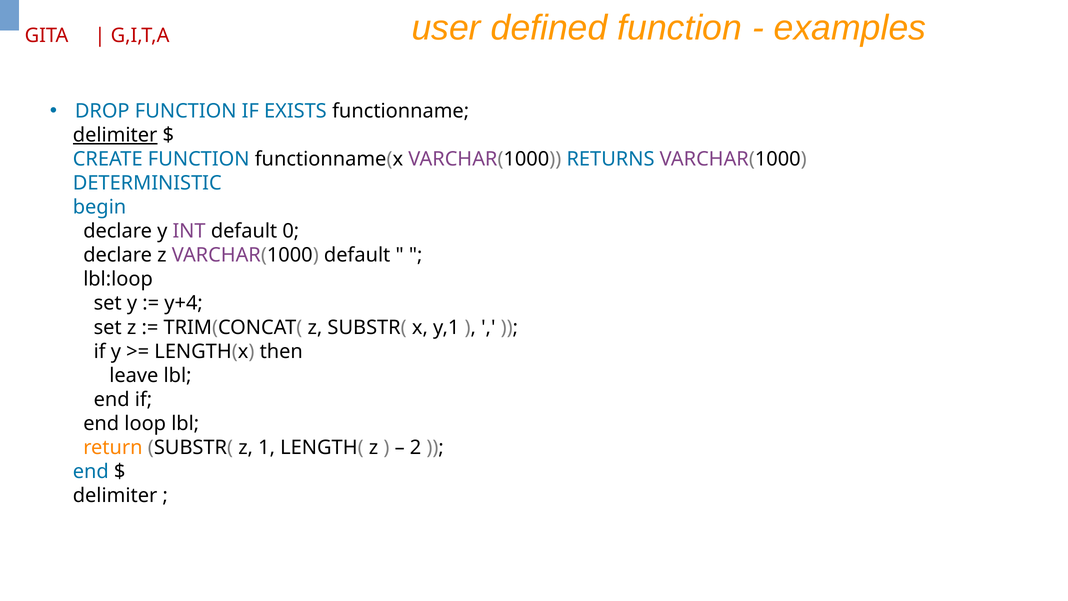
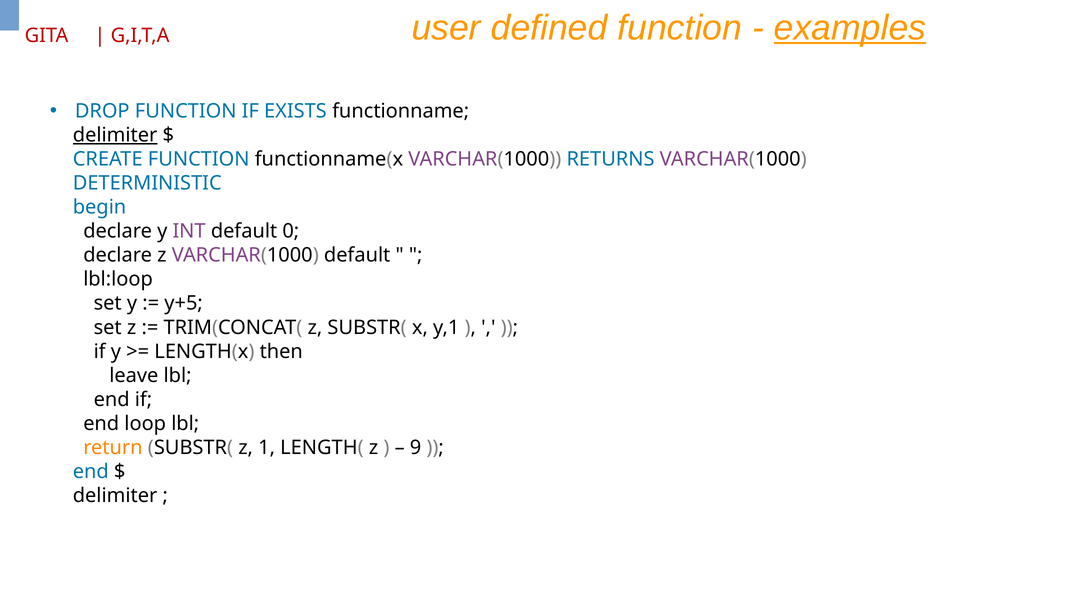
examples underline: none -> present
y+4: y+4 -> y+5
2: 2 -> 9
